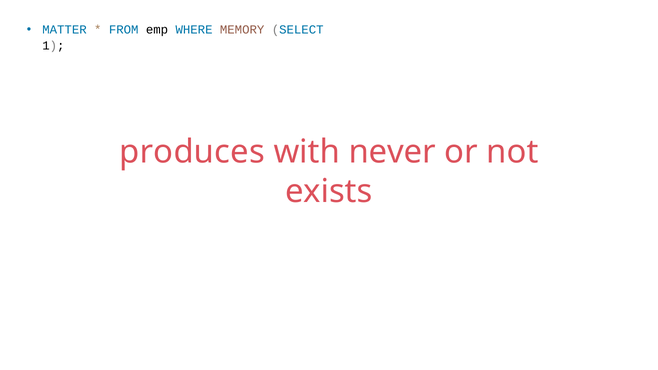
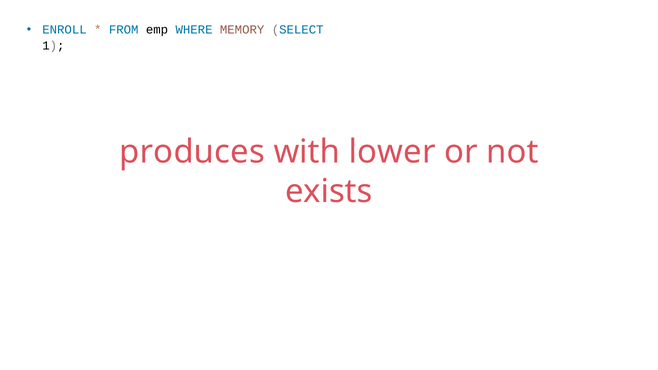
MATTER: MATTER -> ENROLL
never: never -> lower
